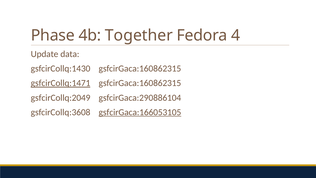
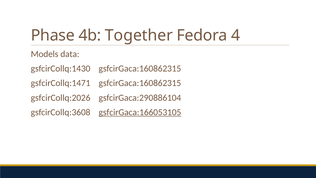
Update: Update -> Models
gsfcirCollq:1471 underline: present -> none
gsfcirCollq:2049: gsfcirCollq:2049 -> gsfcirCollq:2026
